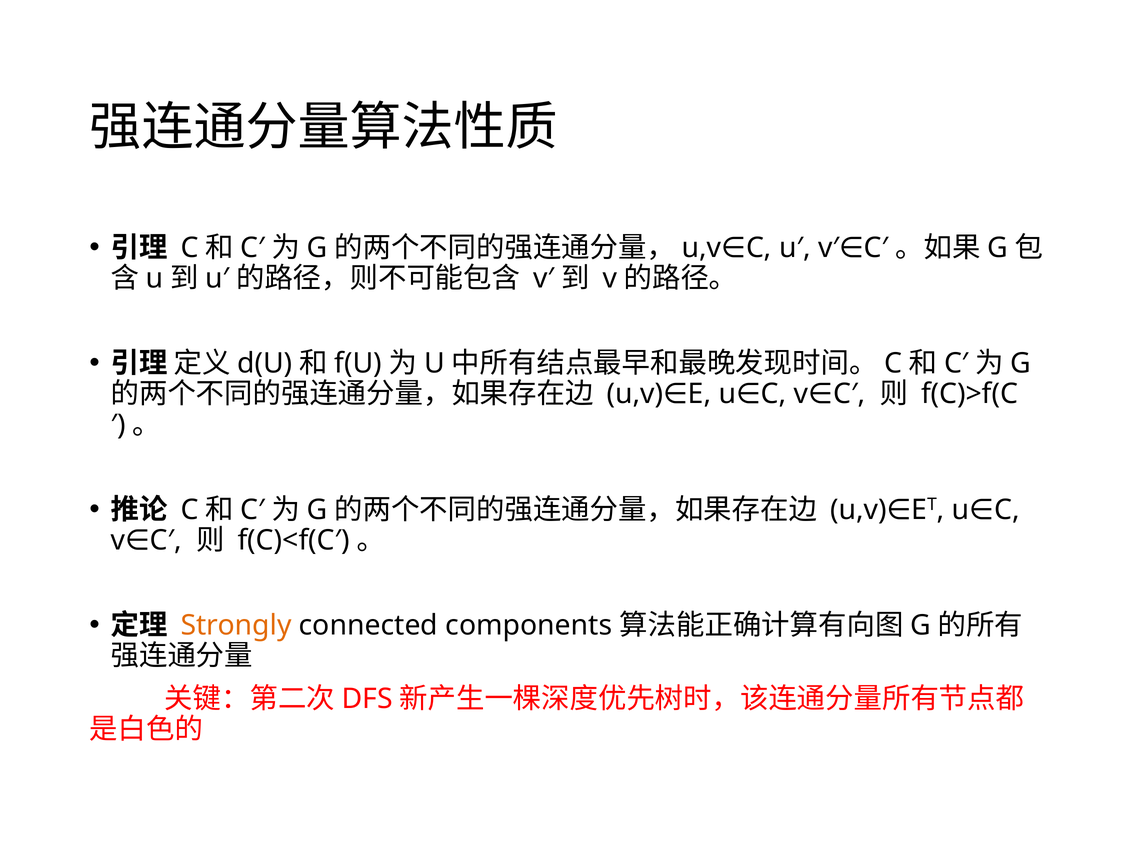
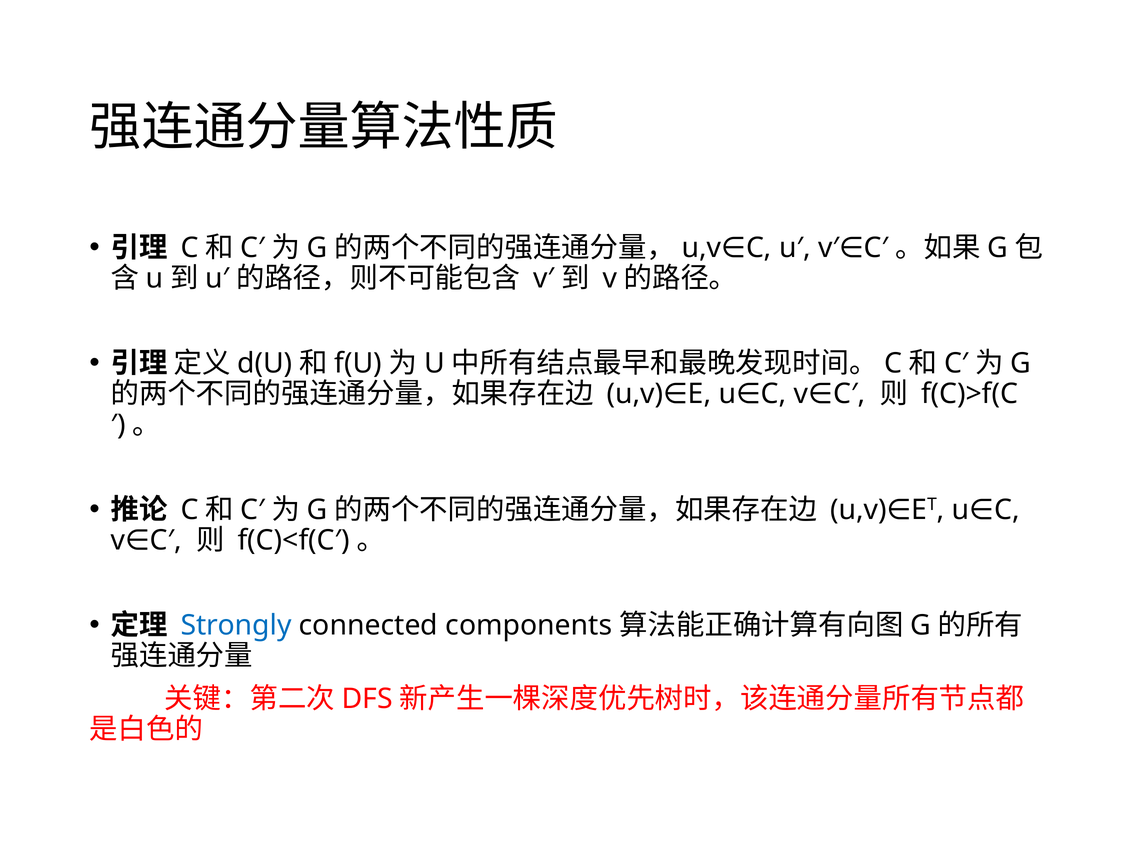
Strongly colour: orange -> blue
